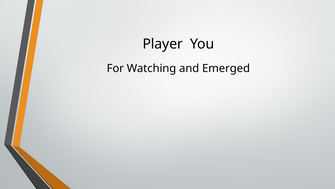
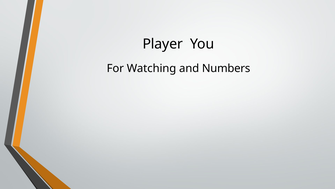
Emerged: Emerged -> Numbers
